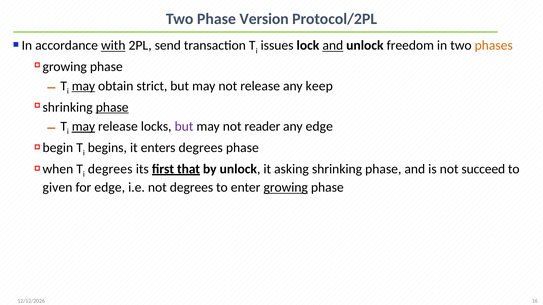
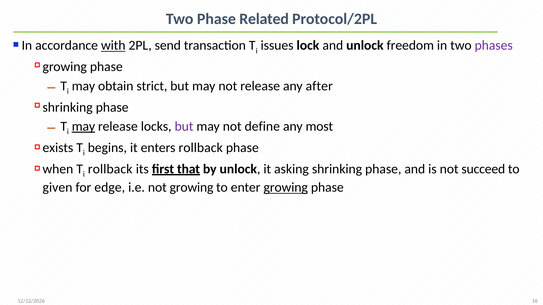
Version: Version -> Related
and at (333, 46) underline: present -> none
phases colour: orange -> purple
may at (83, 86) underline: present -> none
keep: keep -> after
phase at (112, 107) underline: present -> none
reader: reader -> define
any edge: edge -> most
begin: begin -> exists
enters degrees: degrees -> rollback
degrees at (110, 169): degrees -> rollback
not degrees: degrees -> growing
